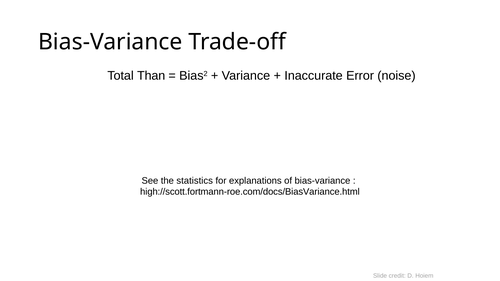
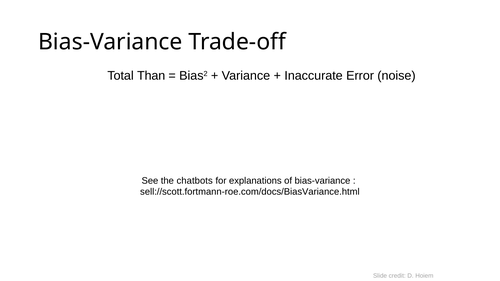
statistics: statistics -> chatbots
high://scott.fortmann-roe.com/docs/BiasVariance.html: high://scott.fortmann-roe.com/docs/BiasVariance.html -> sell://scott.fortmann-roe.com/docs/BiasVariance.html
